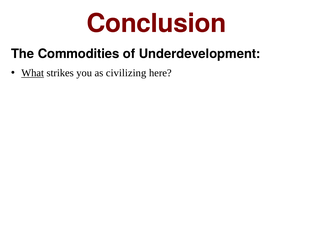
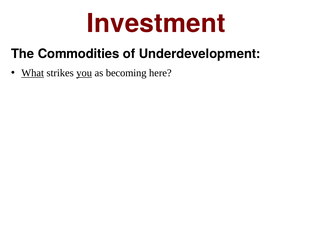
Conclusion: Conclusion -> Investment
you underline: none -> present
civilizing: civilizing -> becoming
